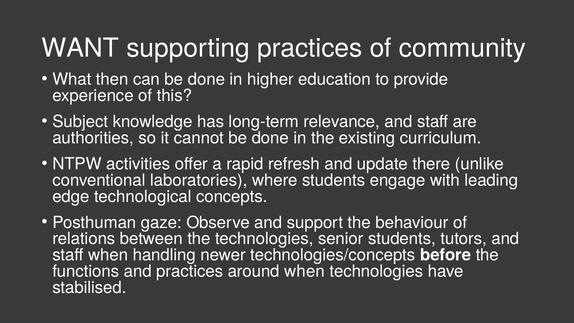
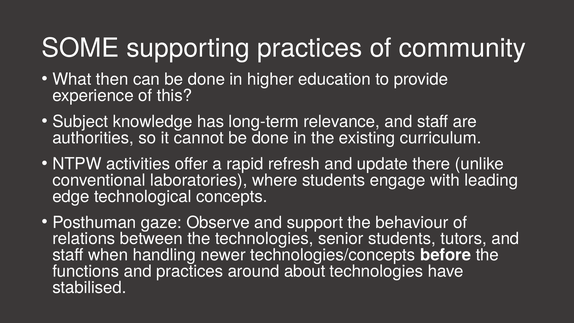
WANT: WANT -> SOME
around when: when -> about
